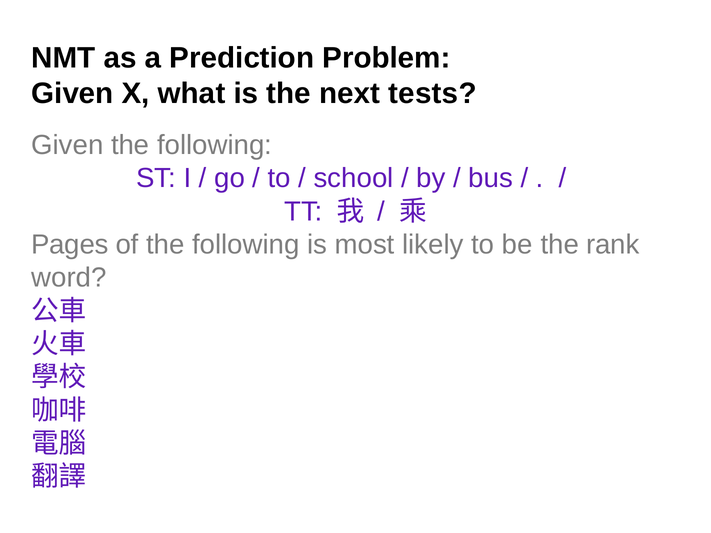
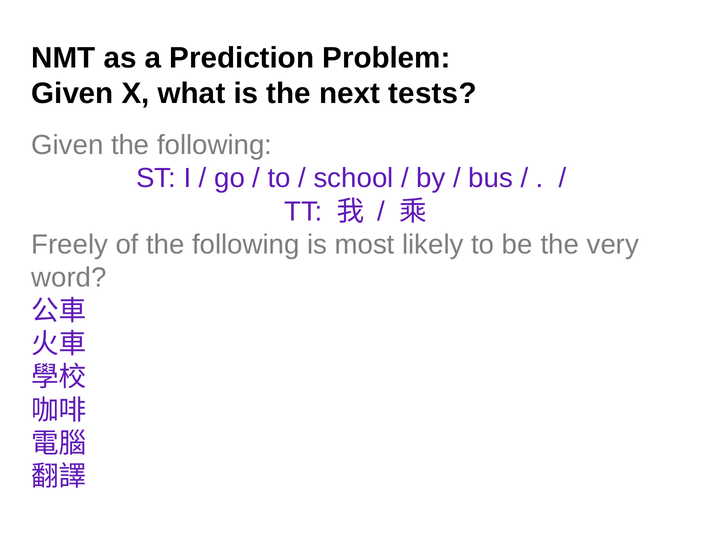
Pages: Pages -> Freely
rank: rank -> very
